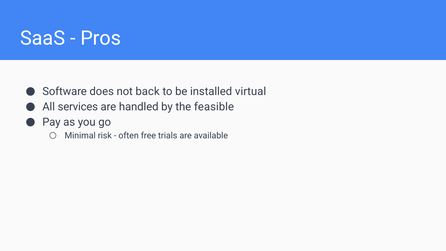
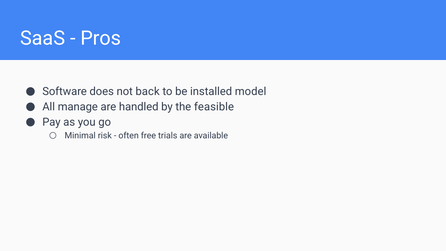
virtual: virtual -> model
services: services -> manage
